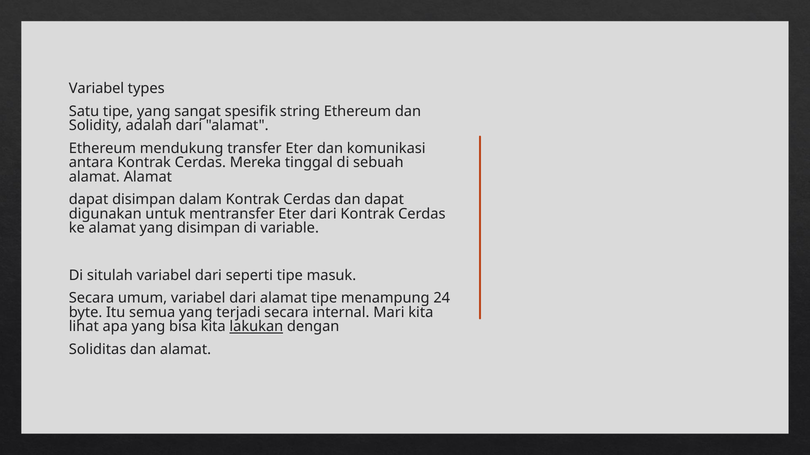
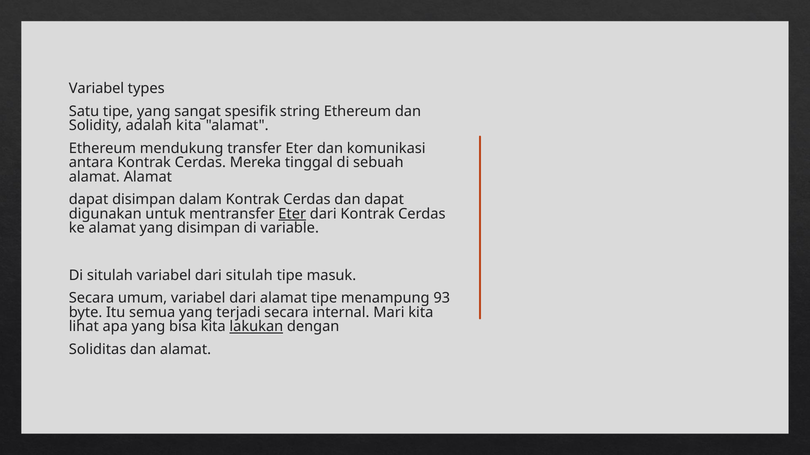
adalah dari: dari -> kita
Eter at (292, 214) underline: none -> present
dari seperti: seperti -> situlah
24: 24 -> 93
